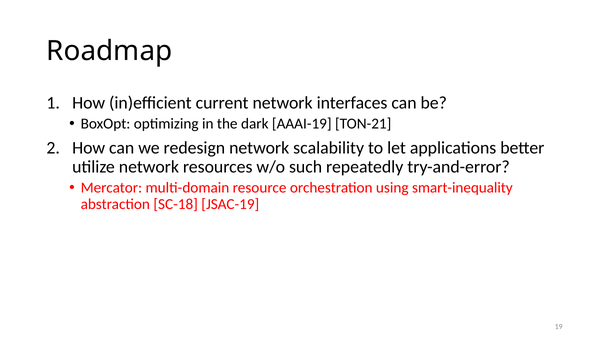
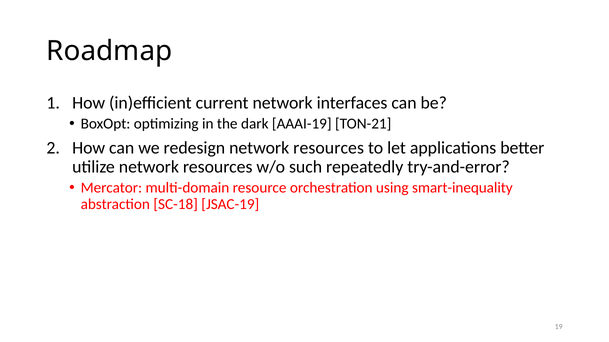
redesign network scalability: scalability -> resources
